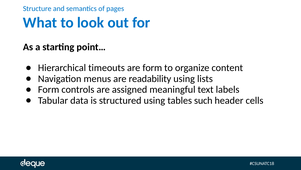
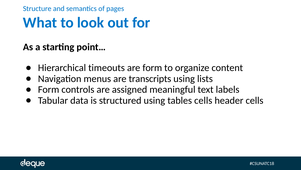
readability: readability -> transcripts
tables such: such -> cells
